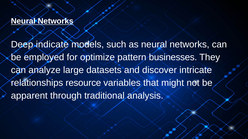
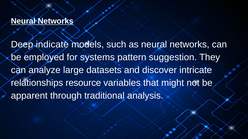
optimize: optimize -> systems
businesses: businesses -> suggestion
